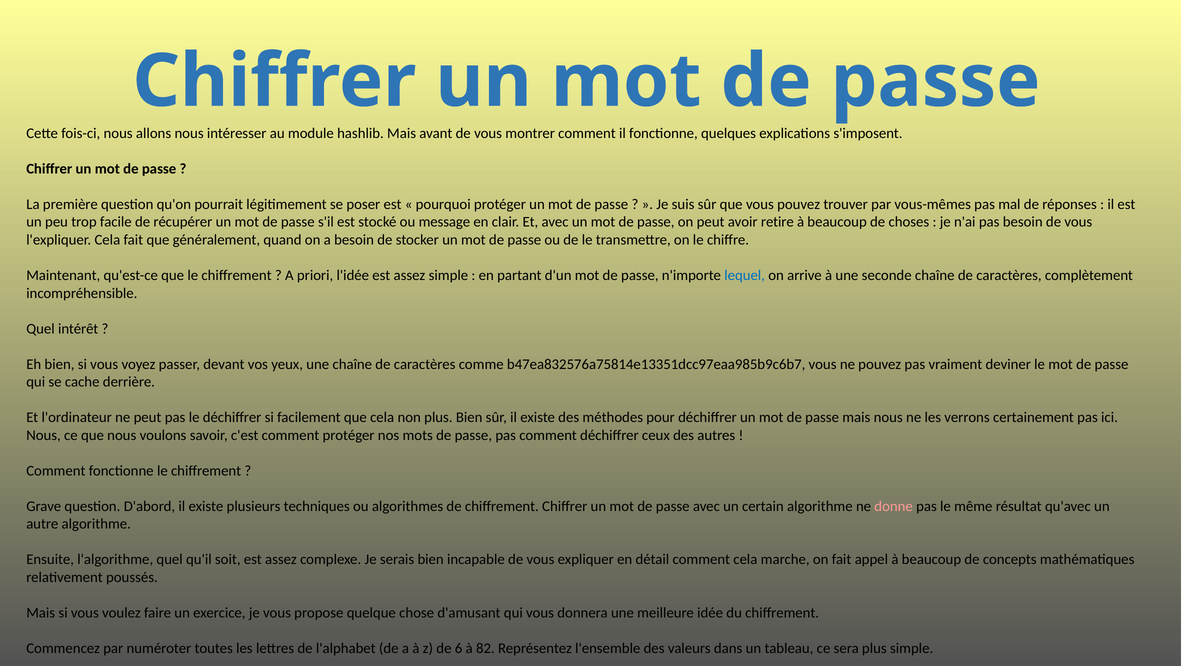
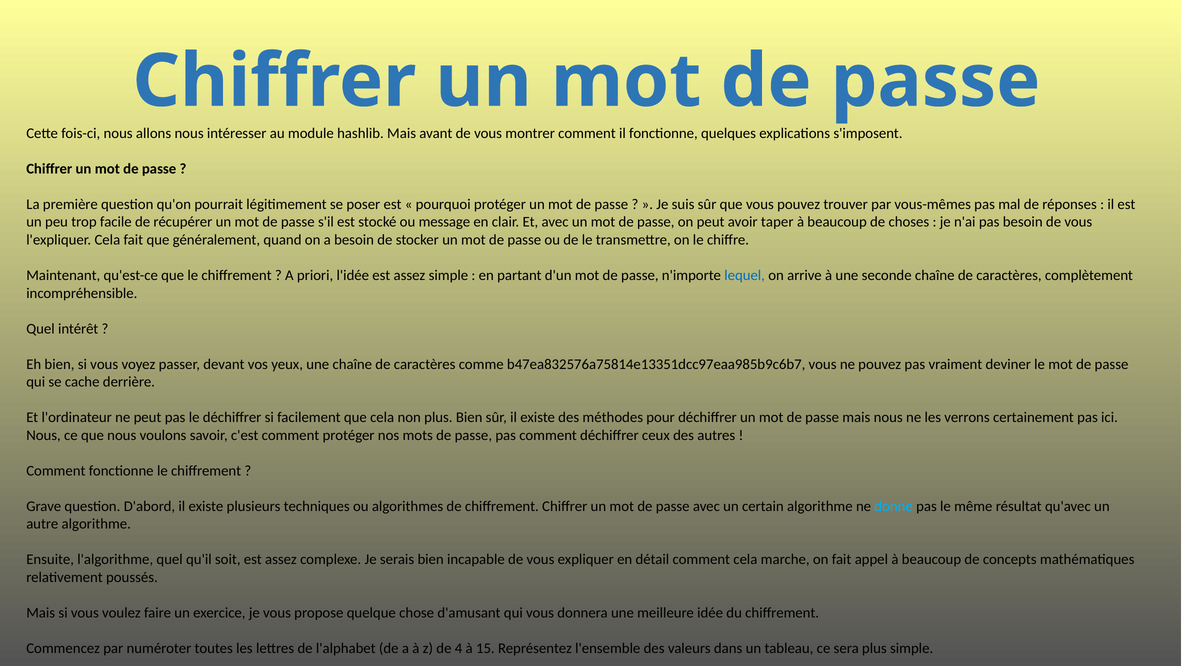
retire: retire -> taper
donne colour: pink -> light blue
6: 6 -> 4
82: 82 -> 15
